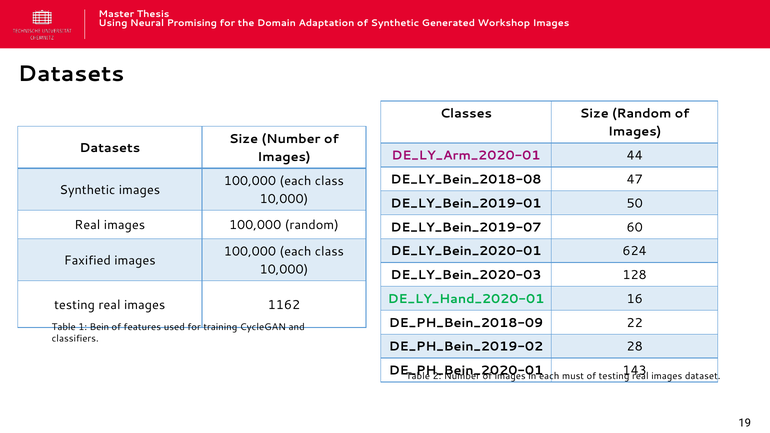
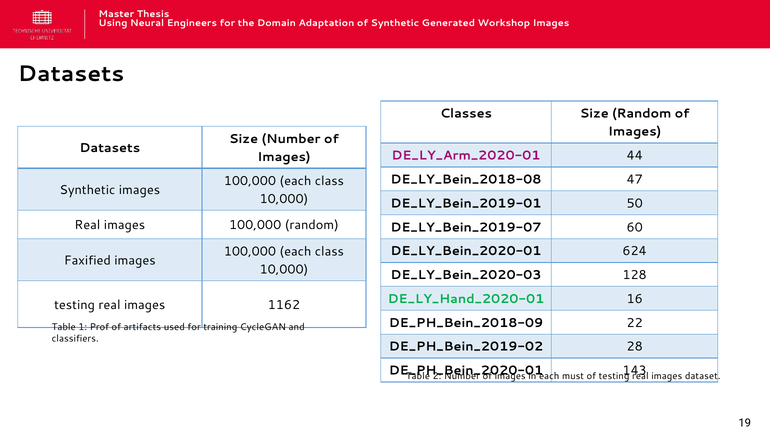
Promising: Promising -> Engineers
Bein: Bein -> Prof
features: features -> artifacts
